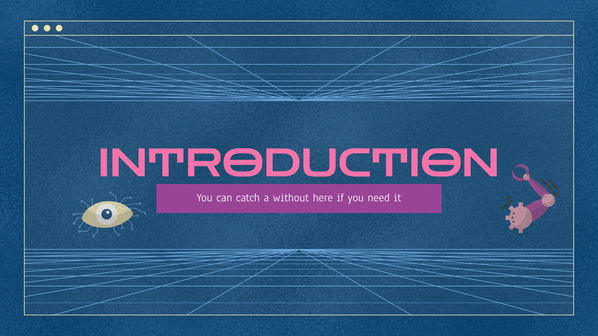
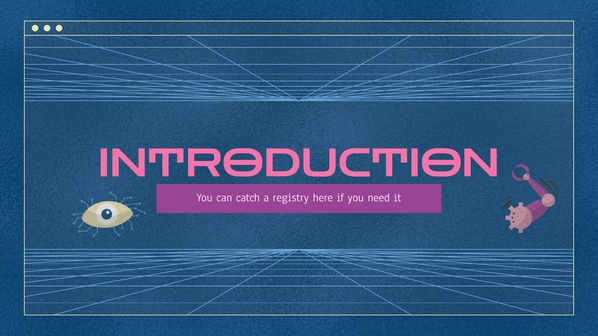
without: without -> registry
